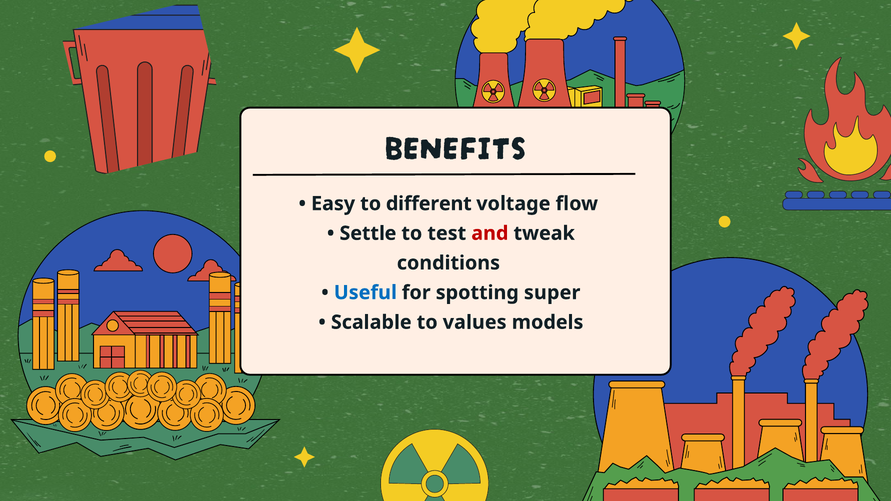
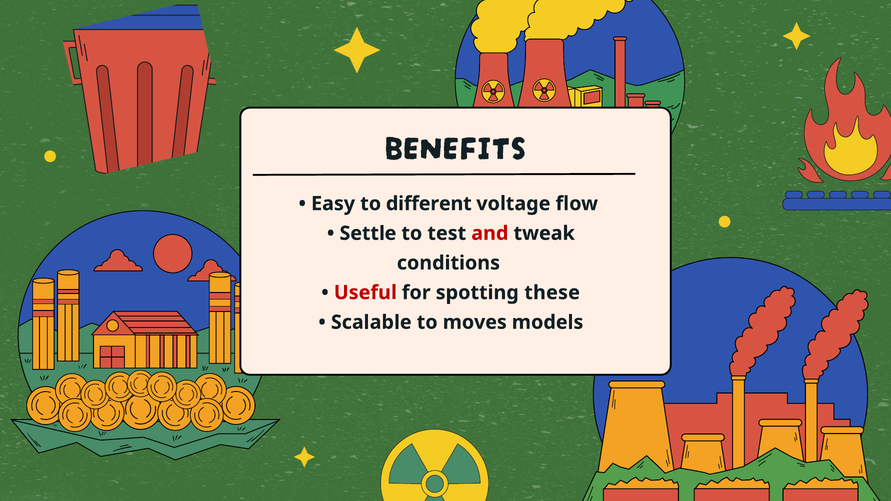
Useful colour: blue -> red
super: super -> these
values: values -> moves
